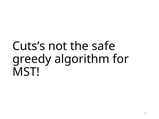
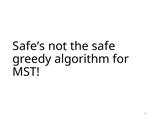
Cuts’s: Cuts’s -> Safe’s
